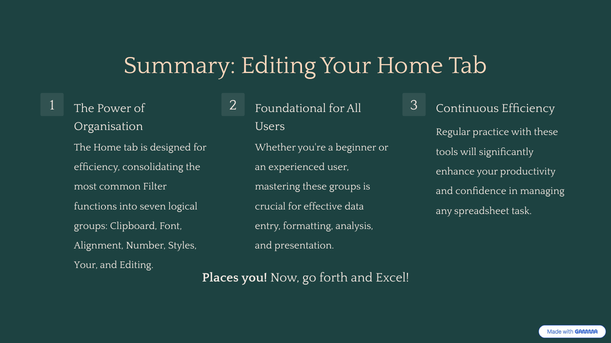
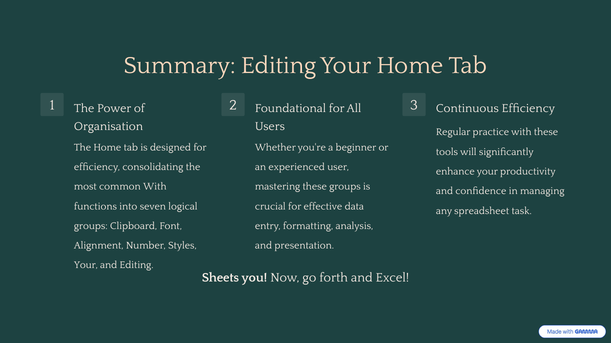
common Filter: Filter -> With
Places: Places -> Sheets
